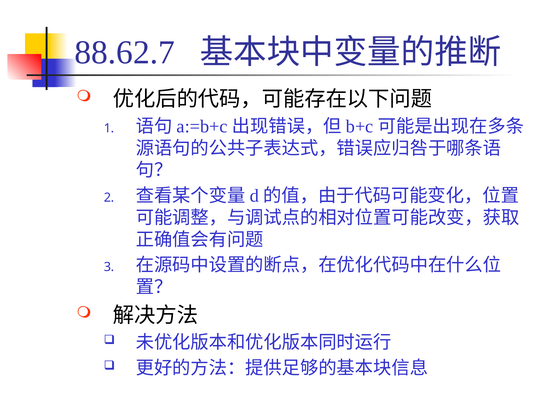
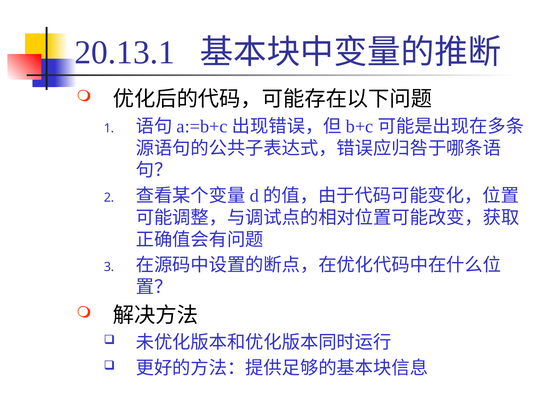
88.62.7: 88.62.7 -> 20.13.1
